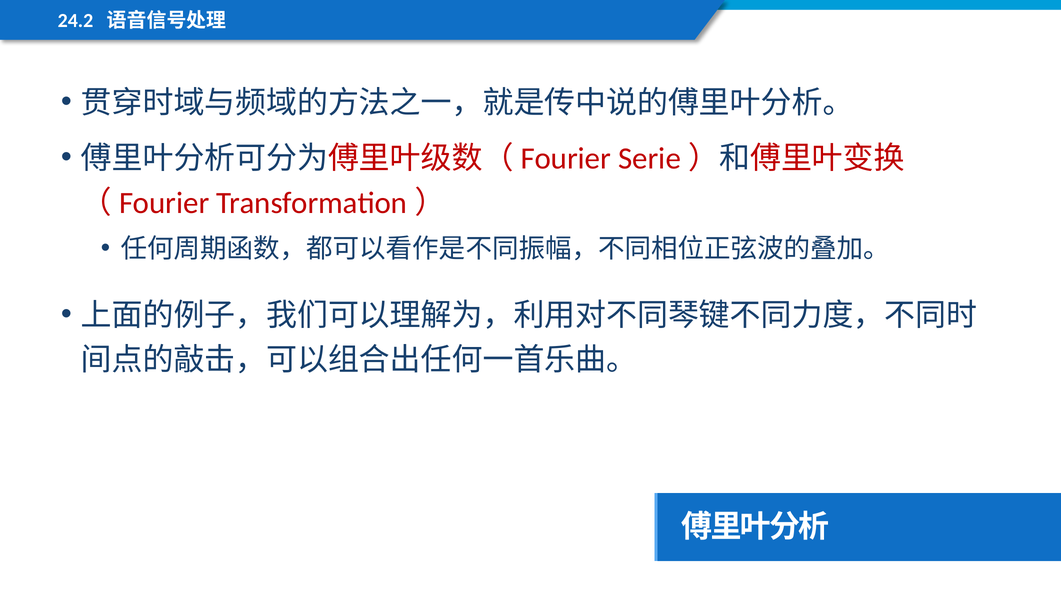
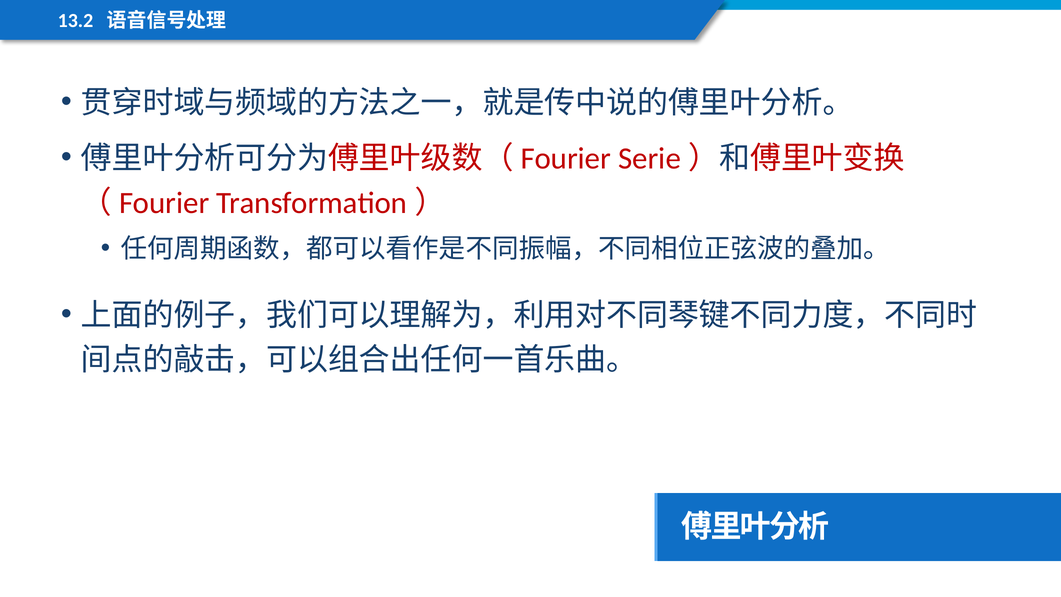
24.2: 24.2 -> 13.2
